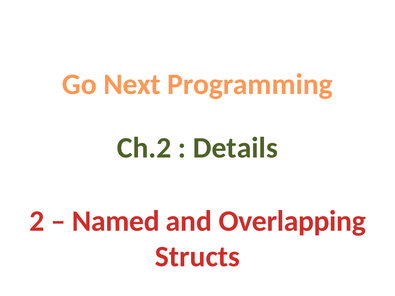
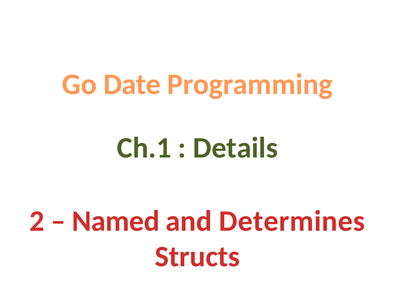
Next: Next -> Date
Ch.2: Ch.2 -> Ch.1
Overlapping: Overlapping -> Determines
